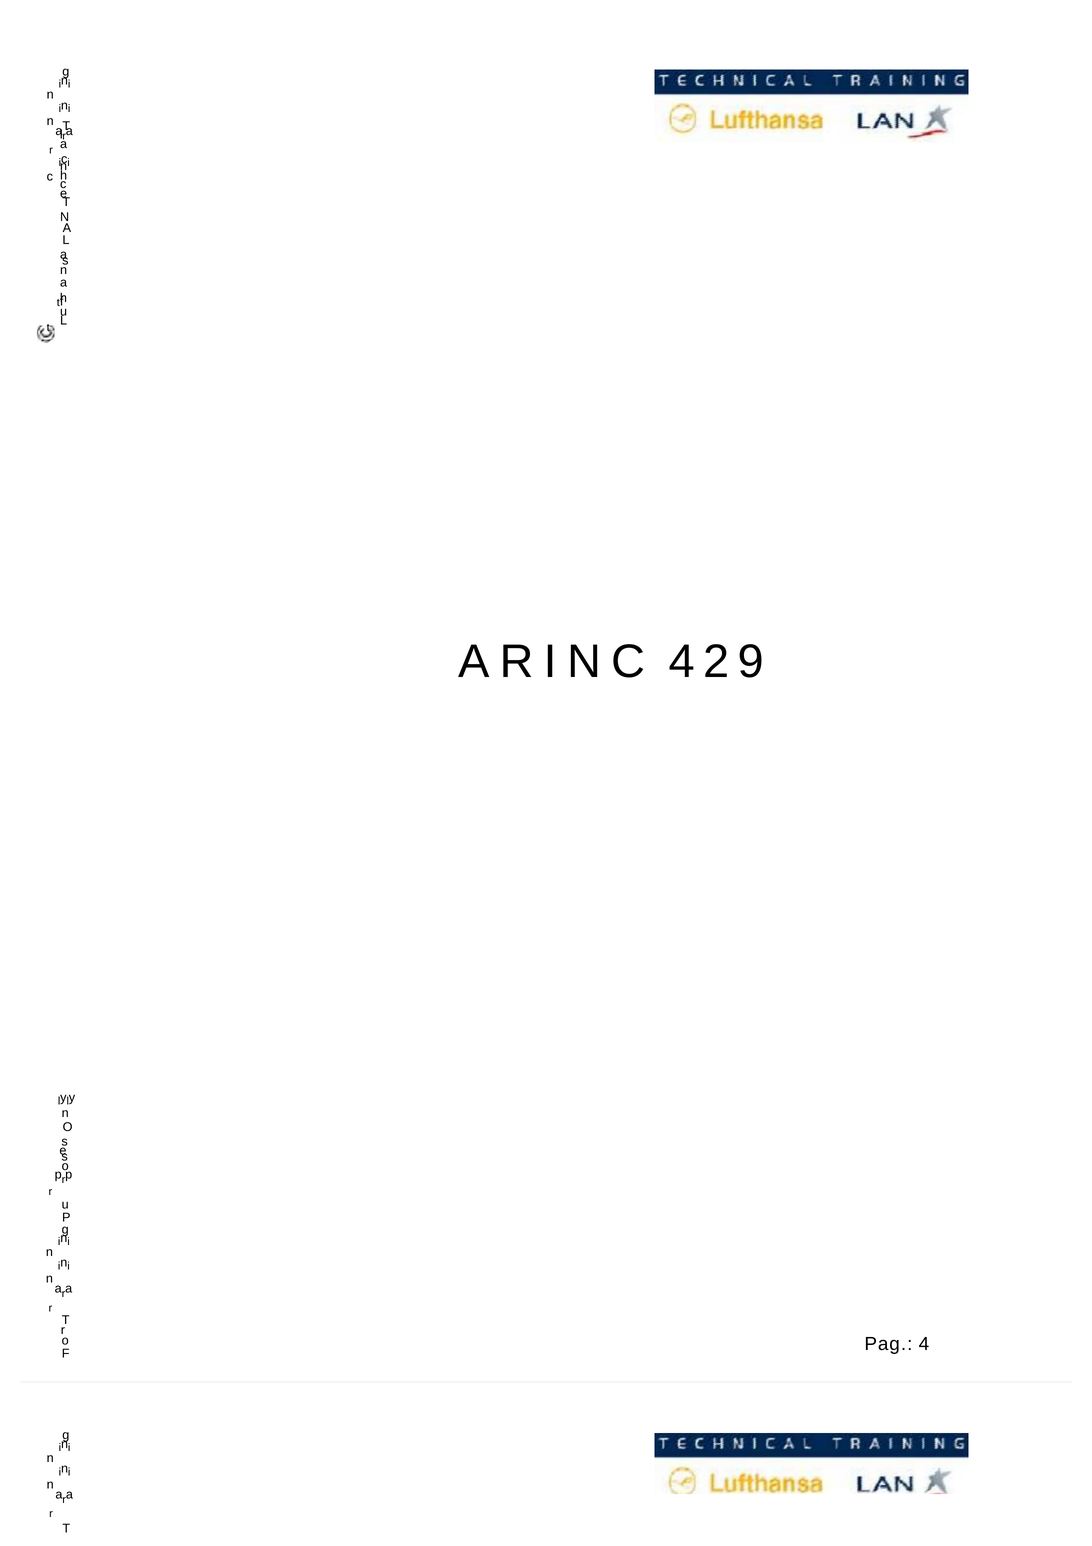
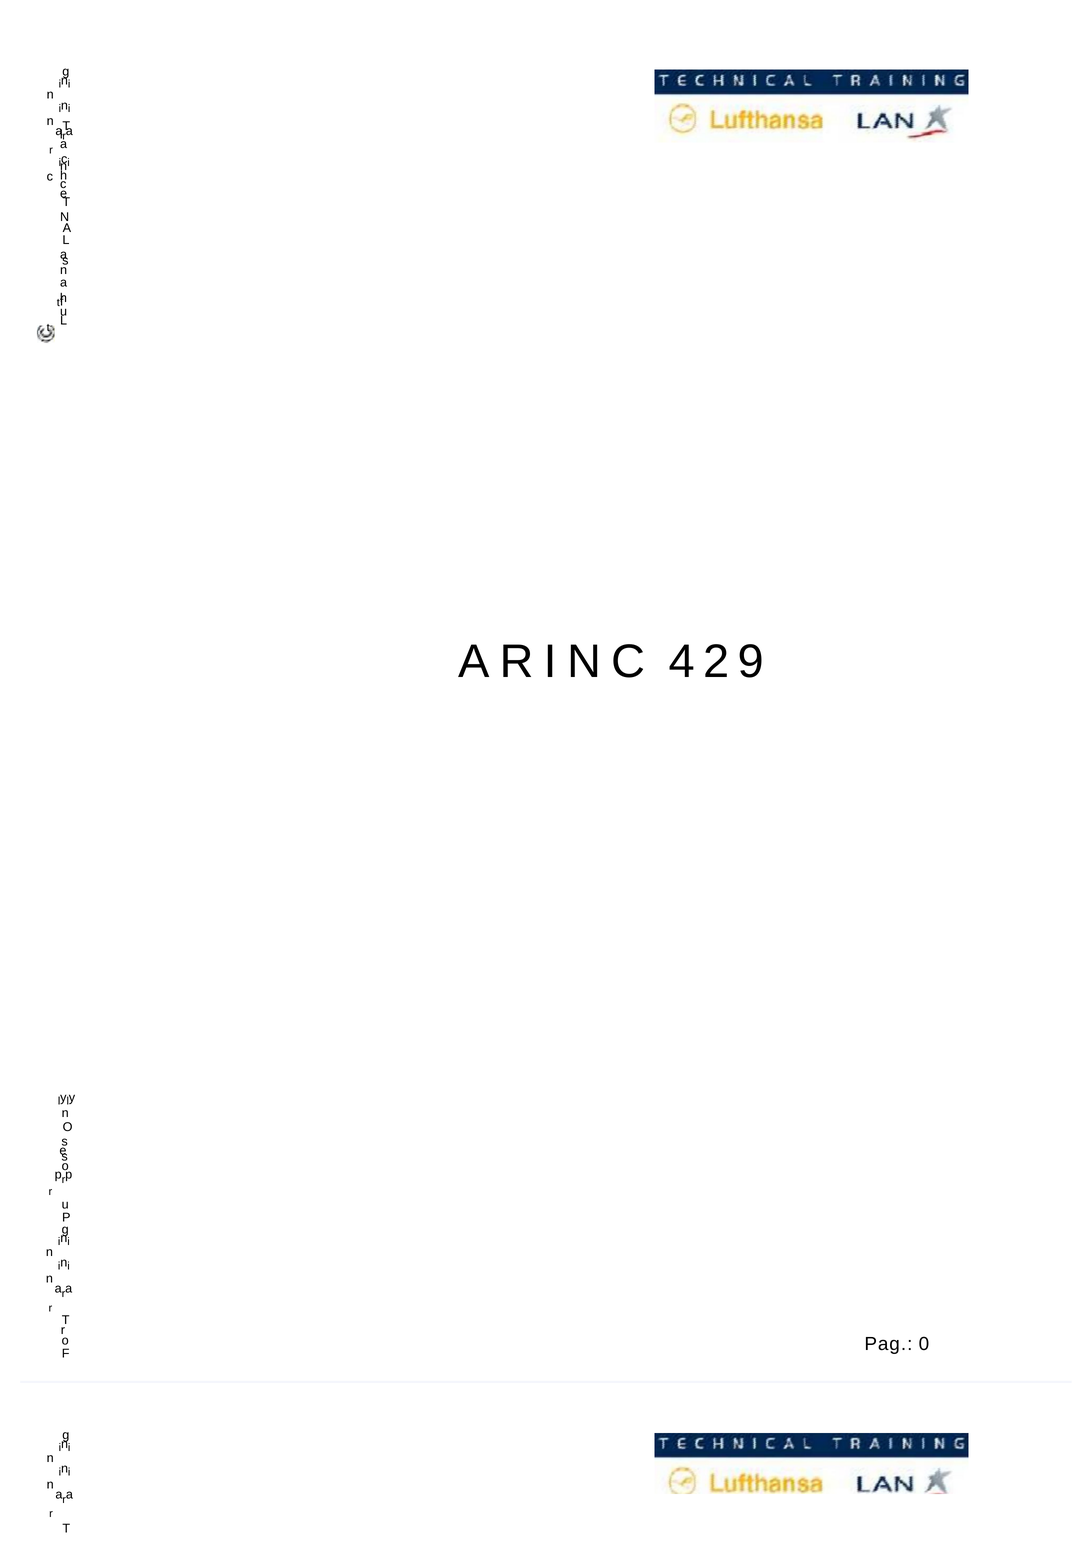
4: 4 -> 0
